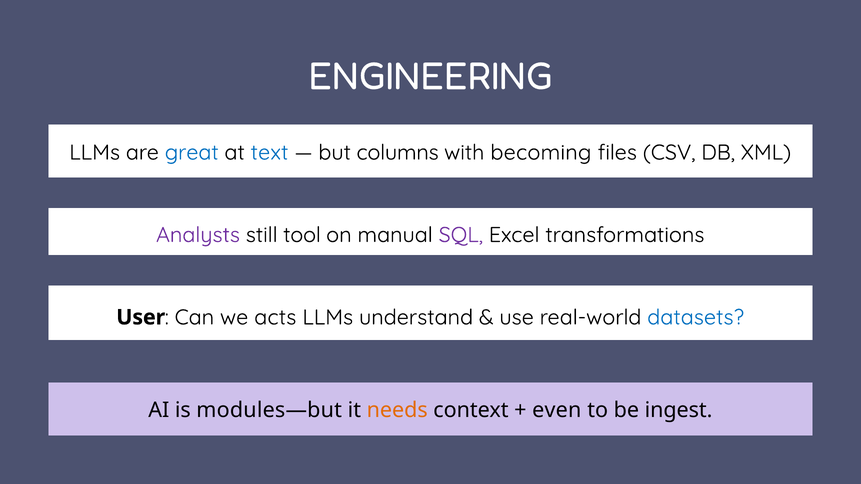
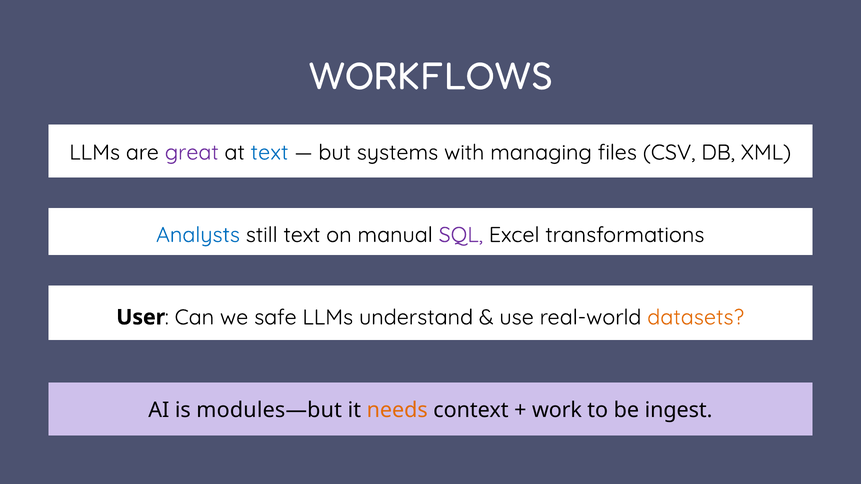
ENGINEERING: ENGINEERING -> WORKFLOWS
great colour: blue -> purple
columns: columns -> systems
becoming: becoming -> managing
Analysts colour: purple -> blue
still tool: tool -> text
acts: acts -> safe
datasets colour: blue -> orange
even: even -> work
